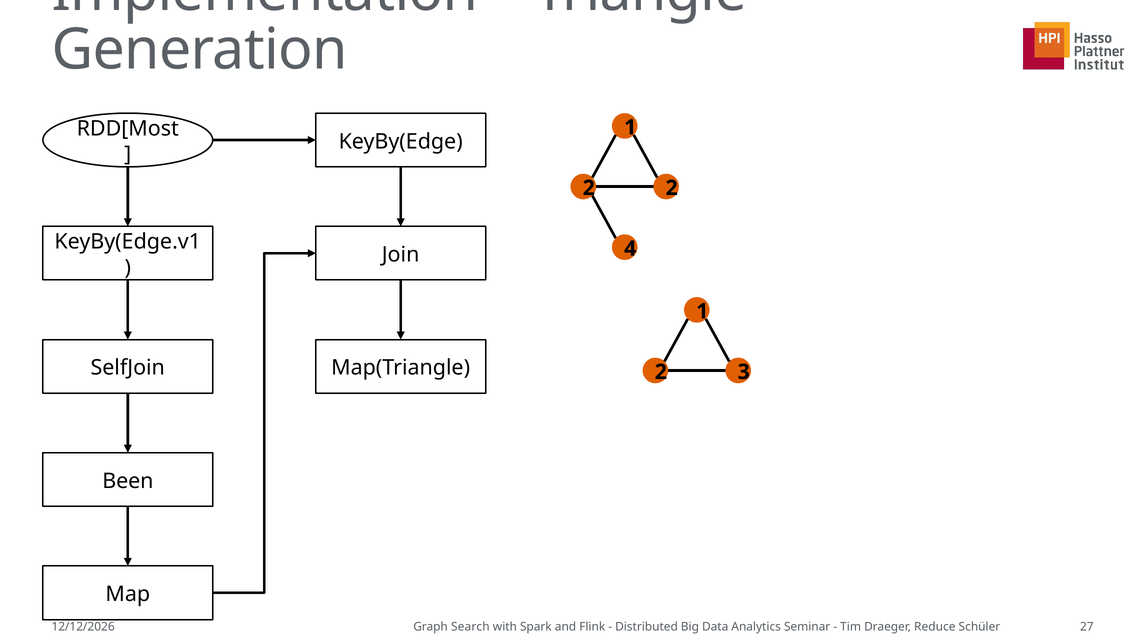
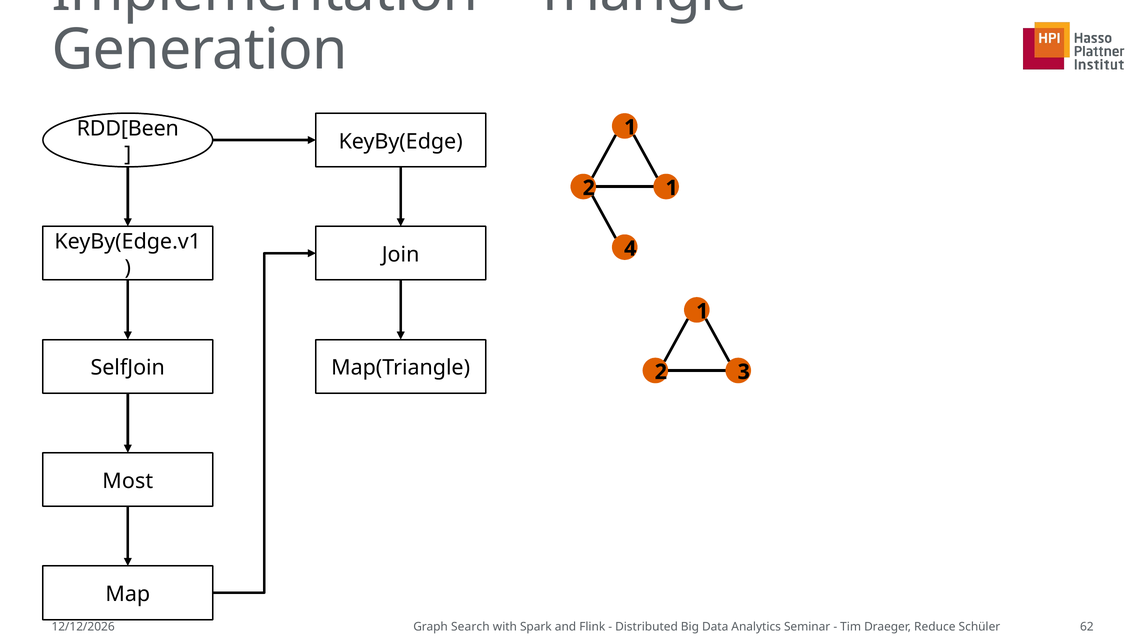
RDD[Most: RDD[Most -> RDD[Been
2 2: 2 -> 1
Been: Been -> Most
27: 27 -> 62
